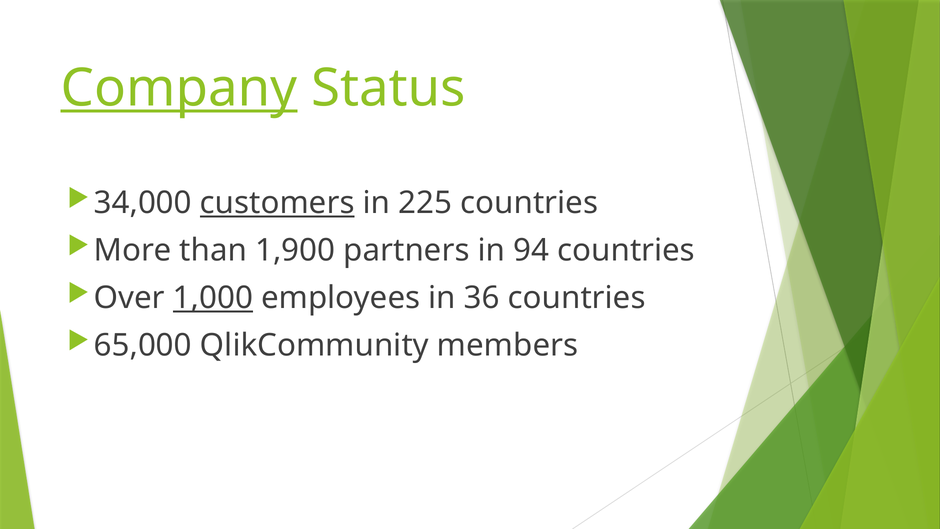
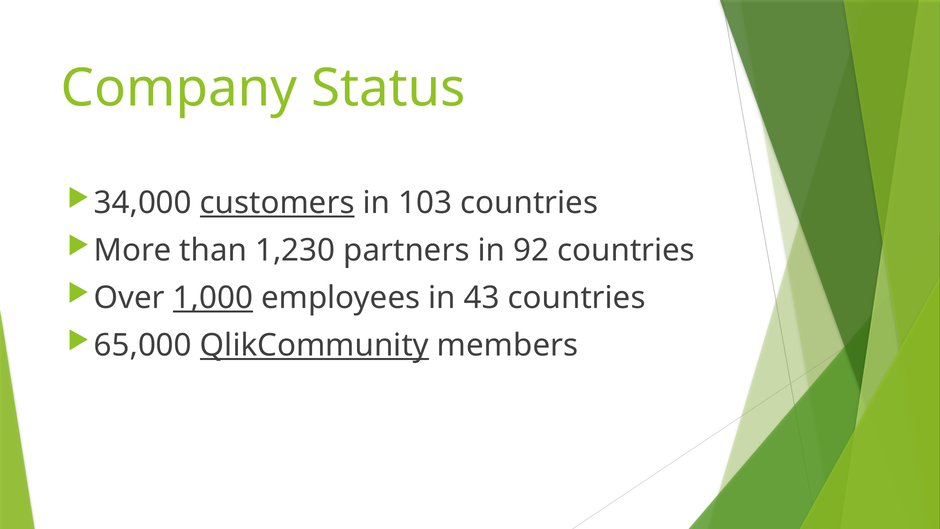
Company underline: present -> none
225: 225 -> 103
1,900: 1,900 -> 1,230
94: 94 -> 92
36: 36 -> 43
QlikCommunity underline: none -> present
